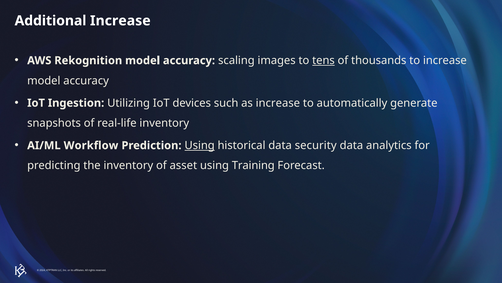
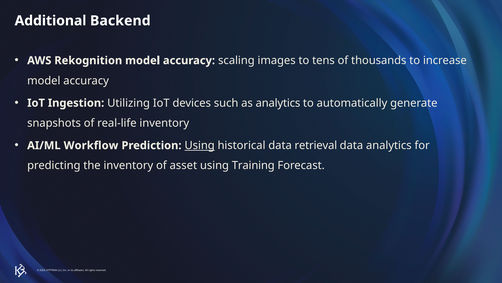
Additional Increase: Increase -> Backend
tens underline: present -> none
as increase: increase -> analytics
security: security -> retrieval
